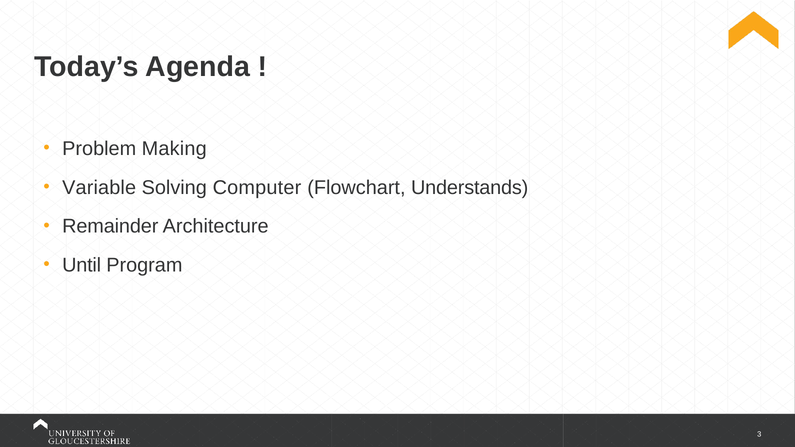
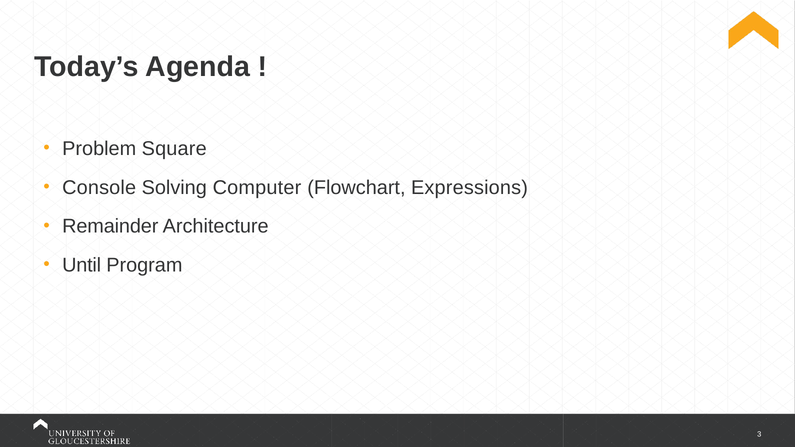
Making: Making -> Square
Variable: Variable -> Console
Understands: Understands -> Expressions
